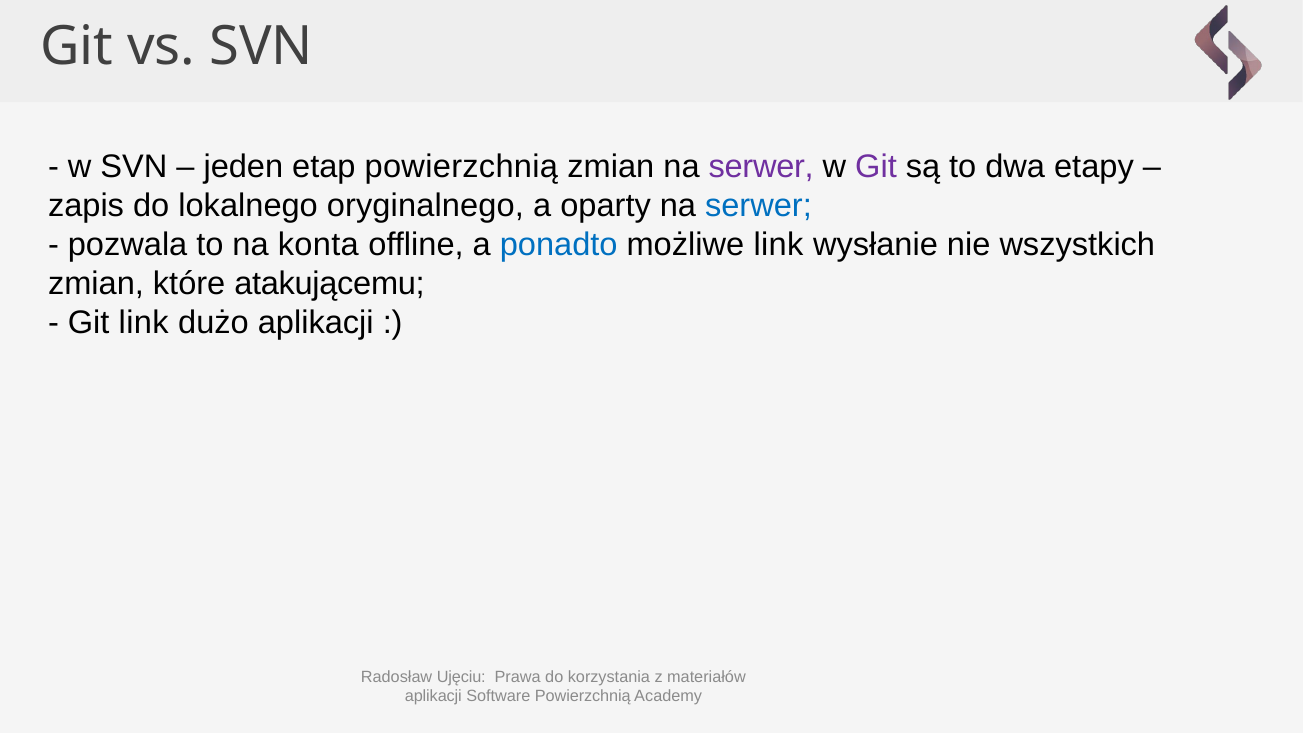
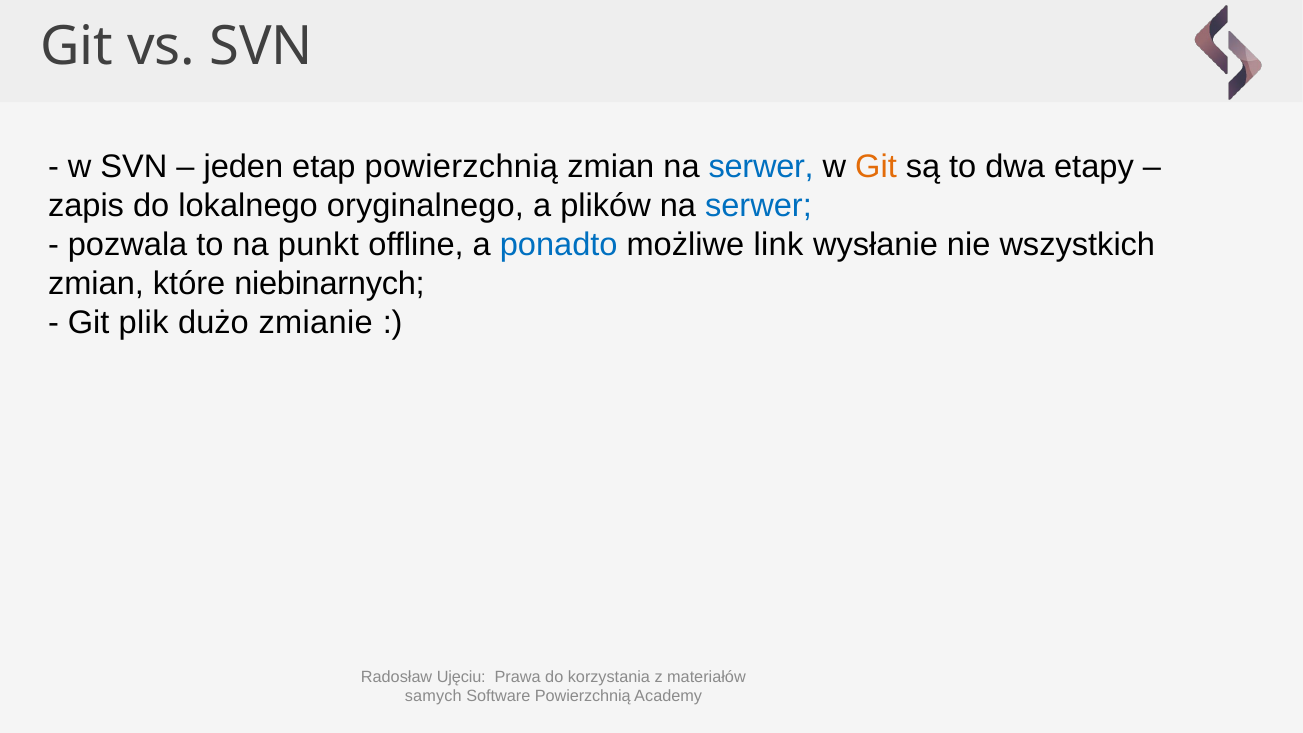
serwer at (761, 167) colour: purple -> blue
Git at (876, 167) colour: purple -> orange
oparty: oparty -> plików
konta: konta -> punkt
atakującemu: atakującemu -> niebinarnych
Git link: link -> plik
dużo aplikacji: aplikacji -> zmianie
aplikacji at (433, 696): aplikacji -> samych
